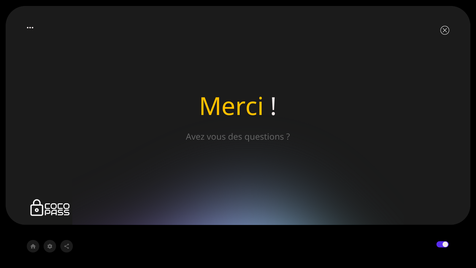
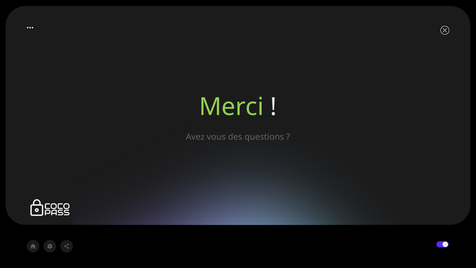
Merci colour: yellow -> light green
